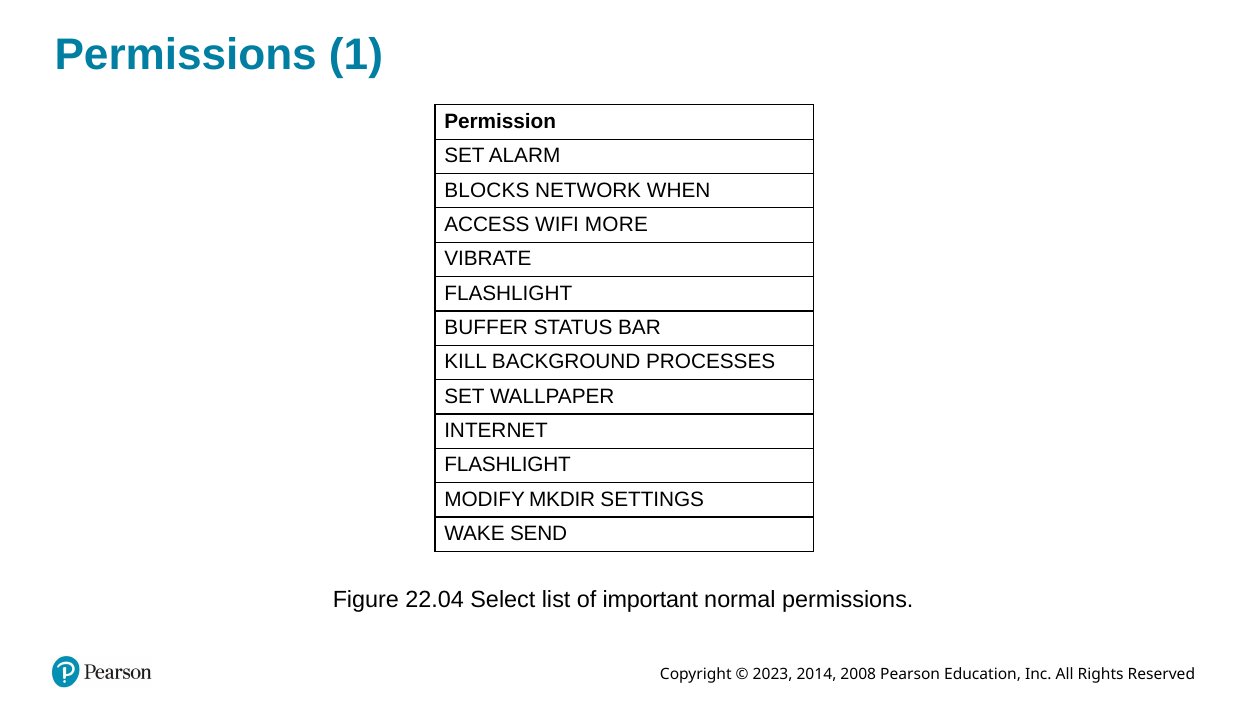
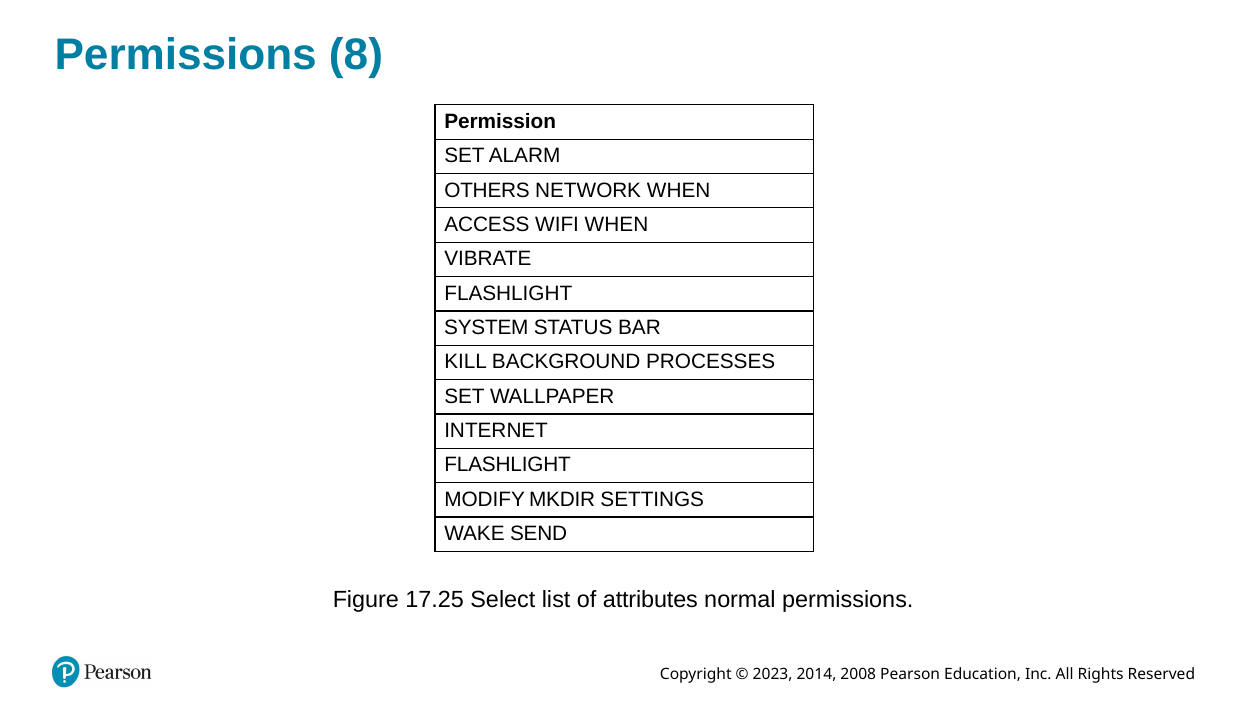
1: 1 -> 8
BLOCKS: BLOCKS -> OTHERS
WIFI MORE: MORE -> WHEN
BUFFER: BUFFER -> SYSTEM
22.04: 22.04 -> 17.25
important: important -> attributes
